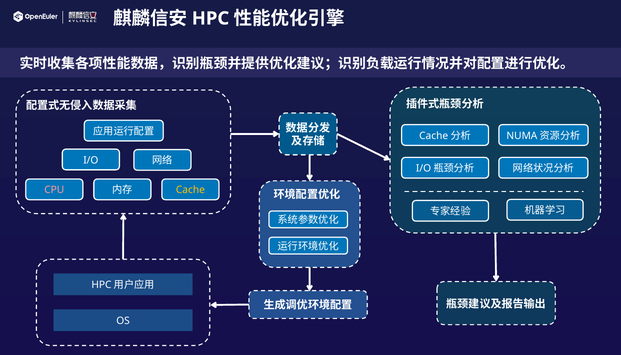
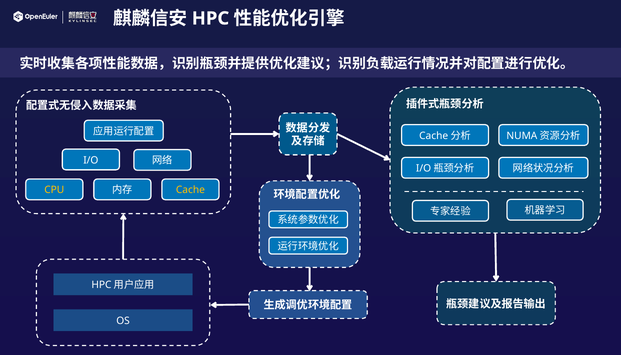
CPU colour: pink -> yellow
